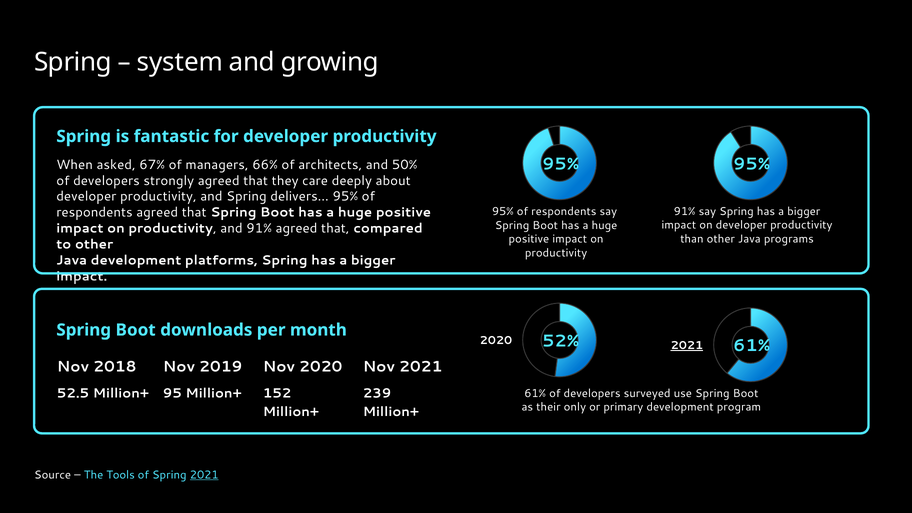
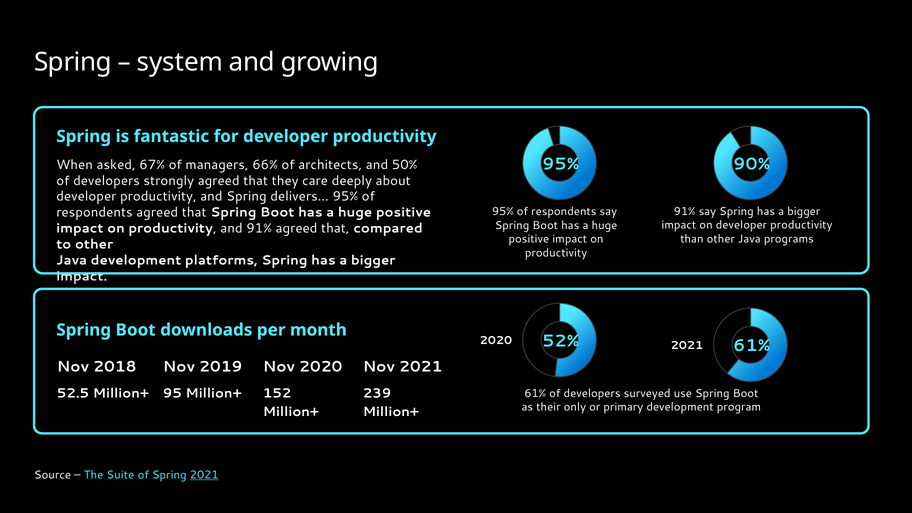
95% 95%: 95% -> 90%
2021 at (687, 346) underline: present -> none
Tools: Tools -> Suite
